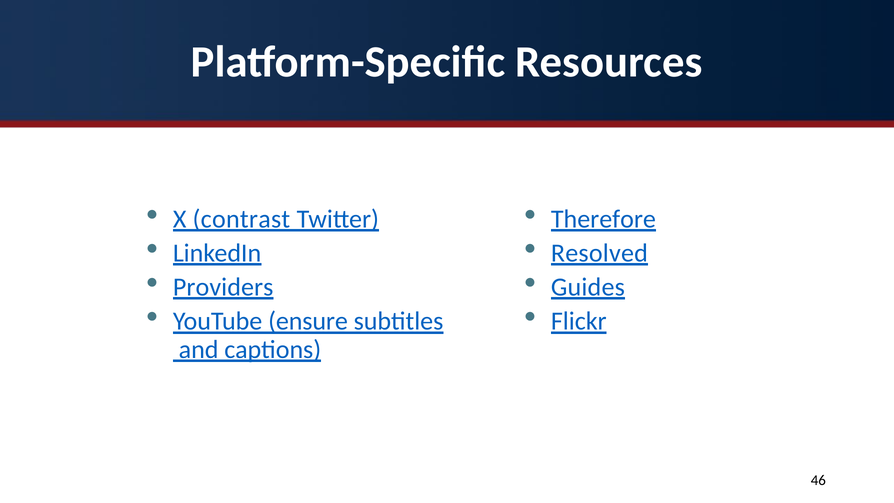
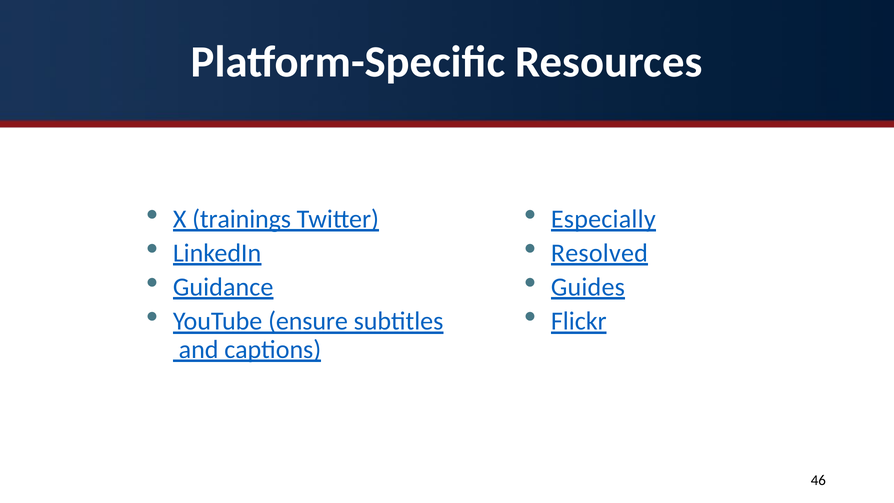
contrast: contrast -> trainings
Therefore: Therefore -> Especially
Providers: Providers -> Guidance
